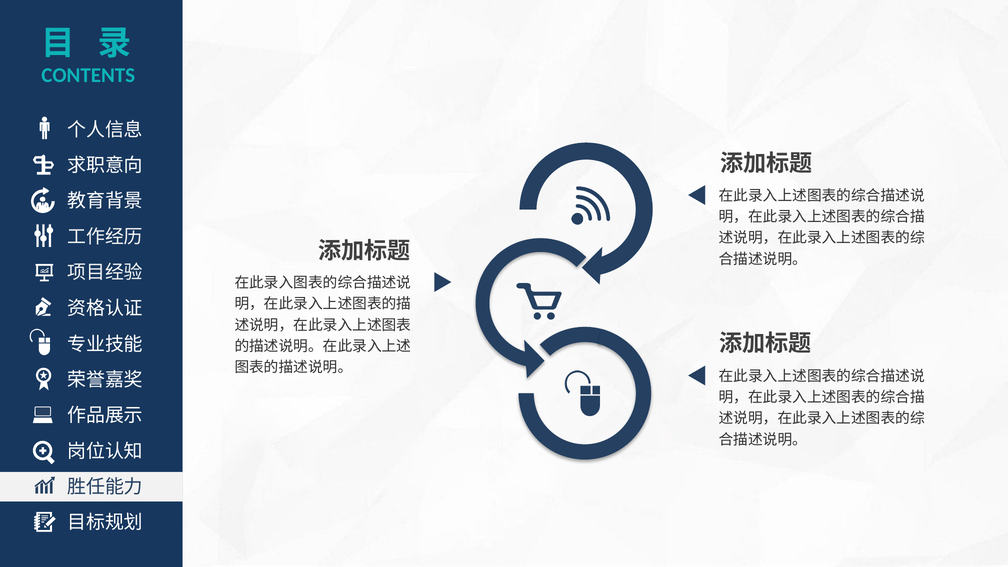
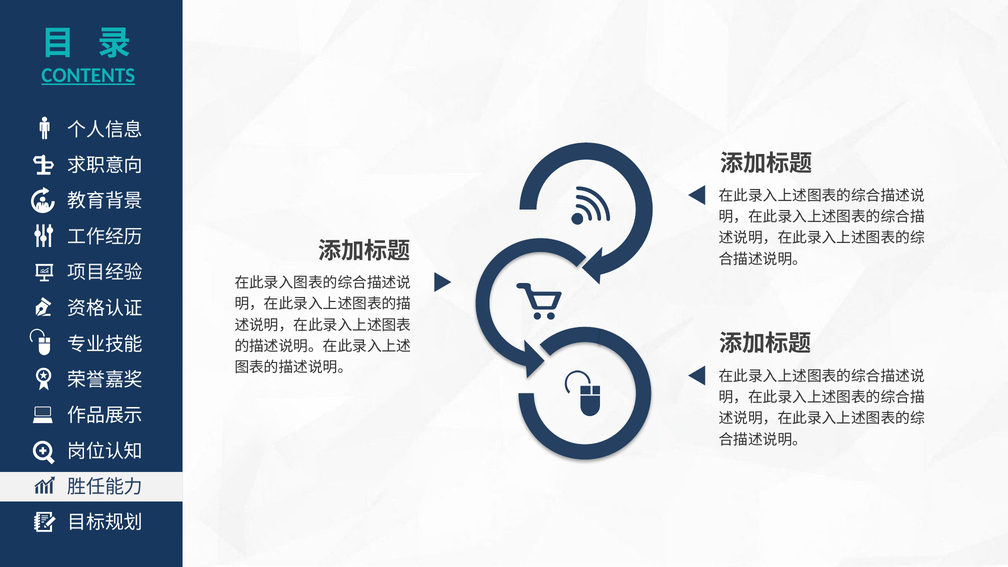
CONTENTS underline: none -> present
